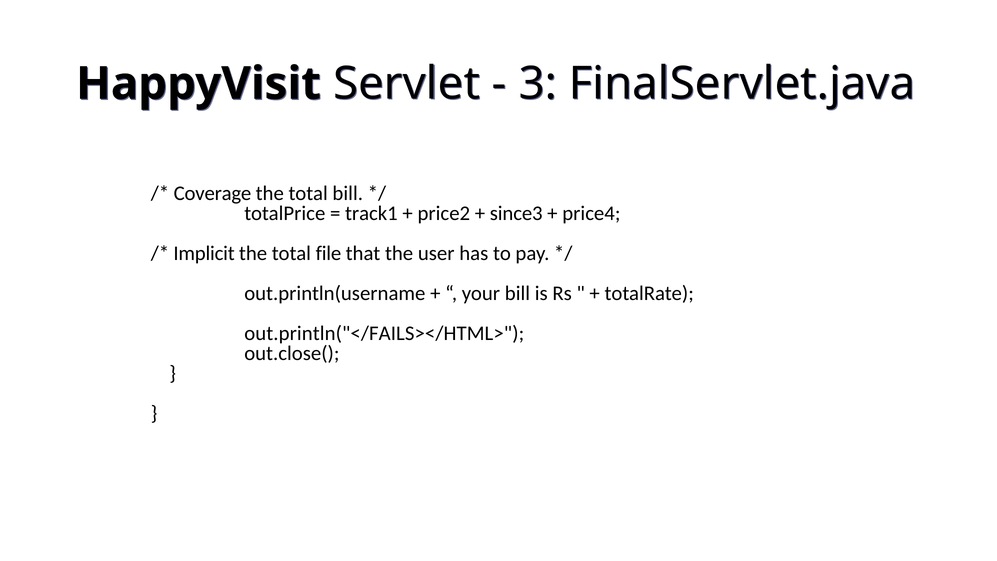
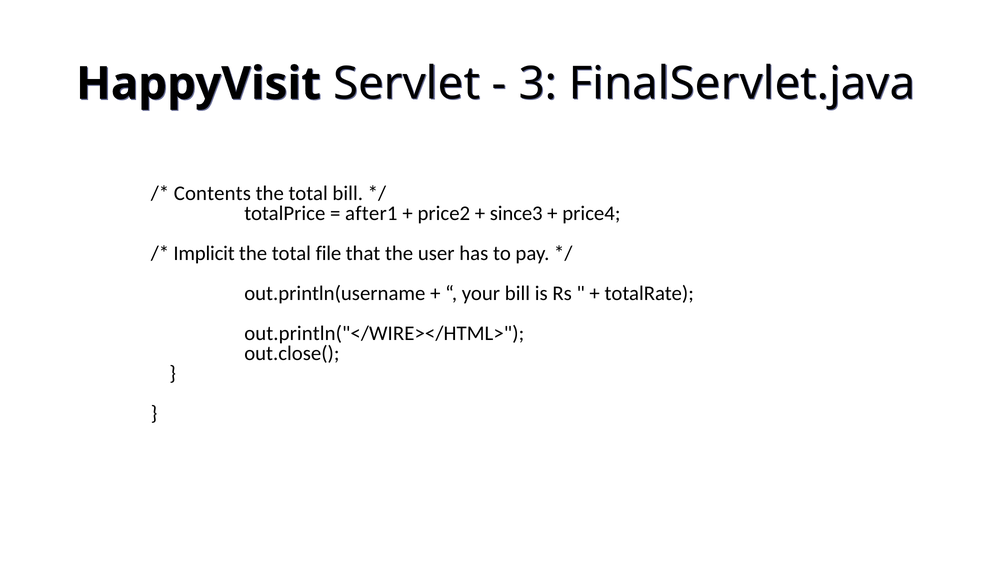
Coverage: Coverage -> Contents
track1: track1 -> after1
out.println("</FAILS></HTML>: out.println("</FAILS></HTML> -> out.println("</WIRE></HTML>
